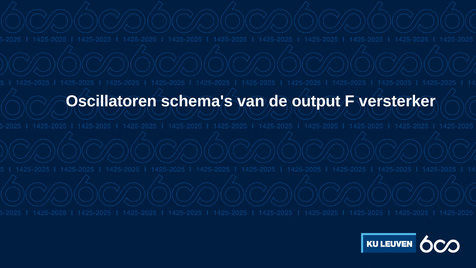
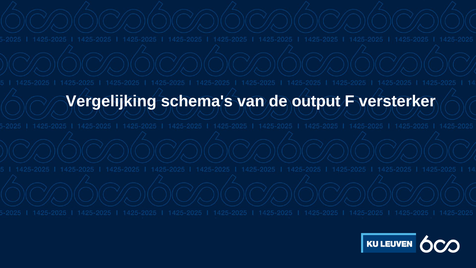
Oscillatoren: Oscillatoren -> Vergelijking
